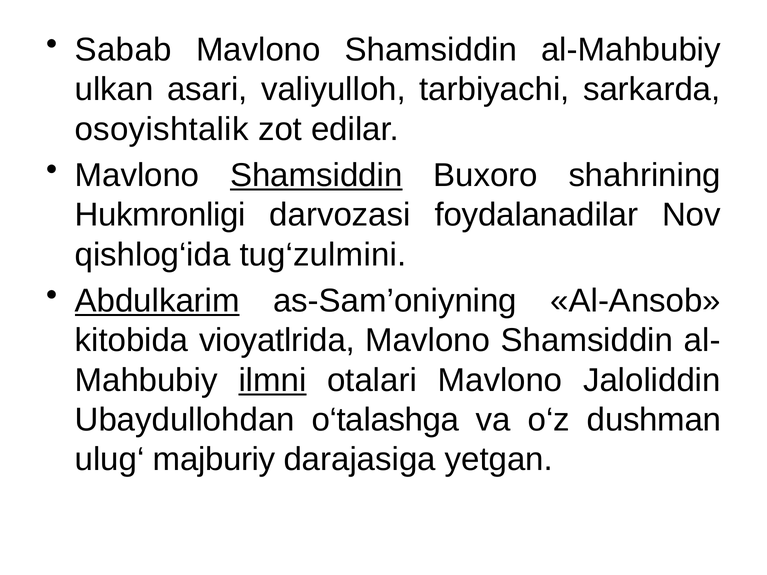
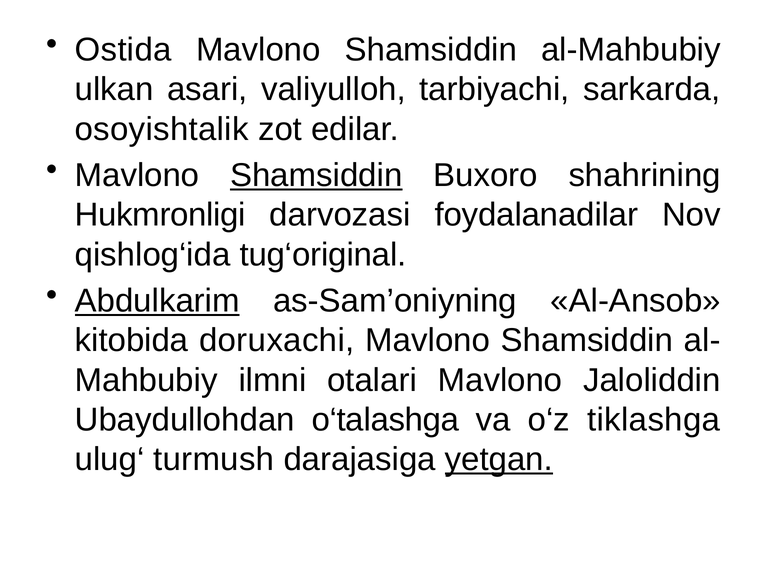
Sabab: Sabab -> Ostida
tug‘zulmini: tug‘zulmini -> tug‘original
vioyatlrida: vioyatlrida -> doruxachi
ilmni underline: present -> none
dushman: dushman -> tiklashga
majburiy: majburiy -> turmush
yetgan underline: none -> present
